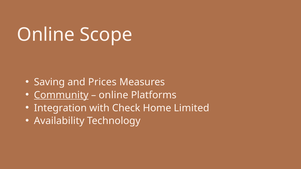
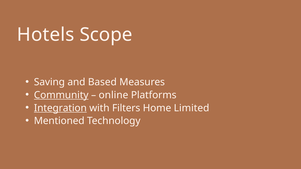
Online at (46, 35): Online -> Hotels
Prices: Prices -> Based
Integration underline: none -> present
Check: Check -> Filters
Availability: Availability -> Mentioned
